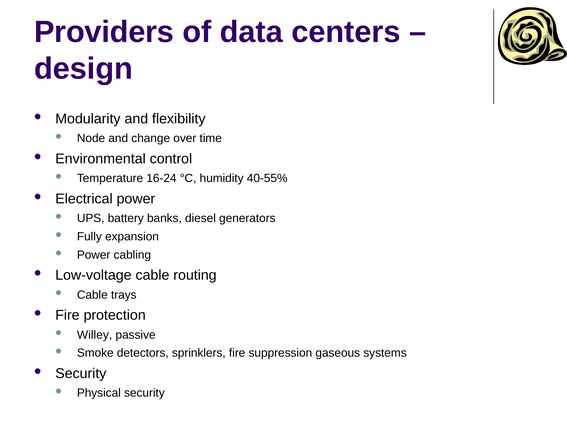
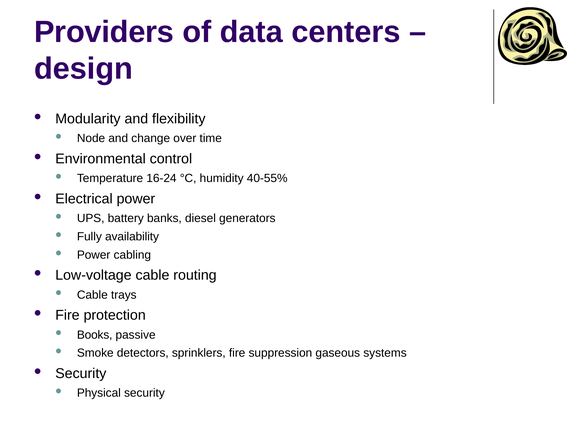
expansion: expansion -> availability
Willey: Willey -> Books
